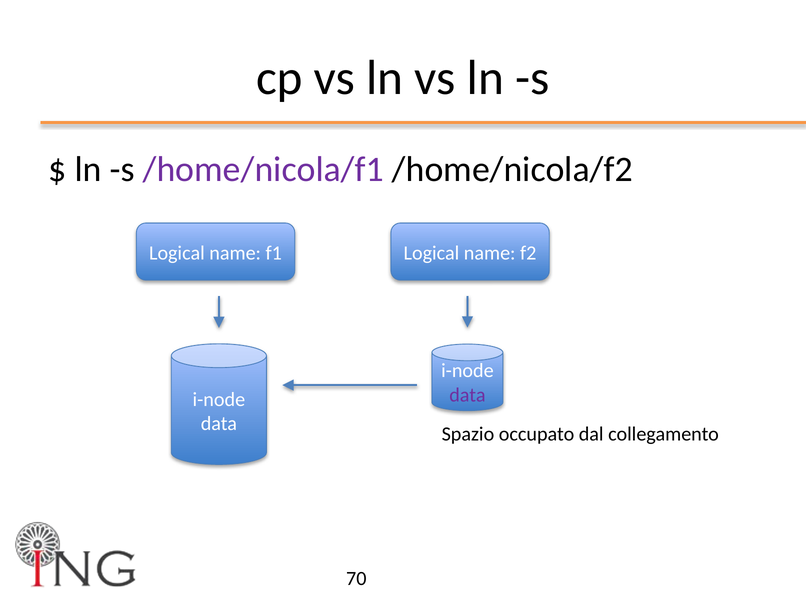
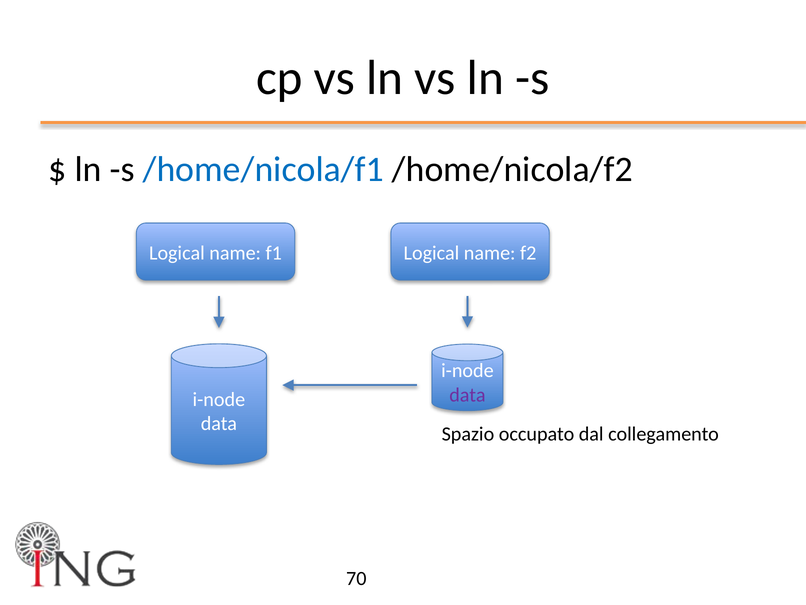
/home/nicola/f1 colour: purple -> blue
